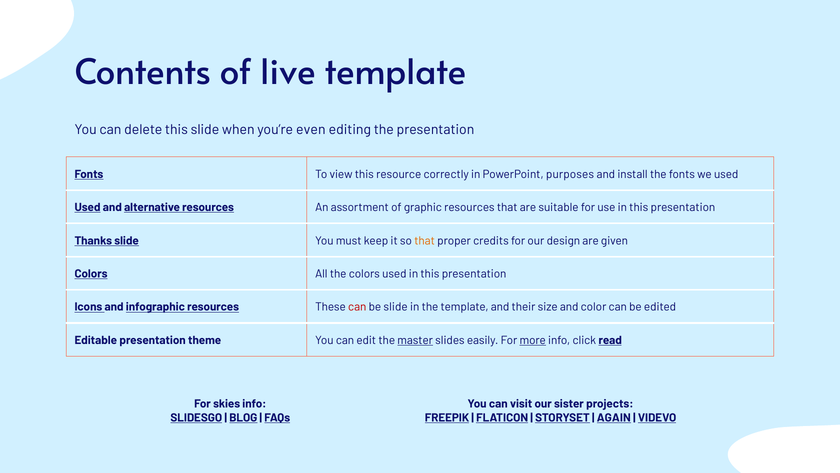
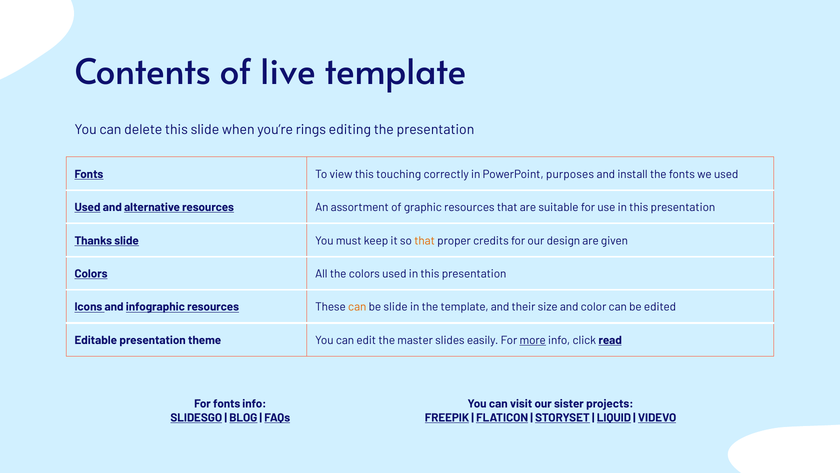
even: even -> rings
resource: resource -> touching
can at (357, 307) colour: red -> orange
master underline: present -> none
For skies: skies -> fonts
AGAIN: AGAIN -> LIQUID
